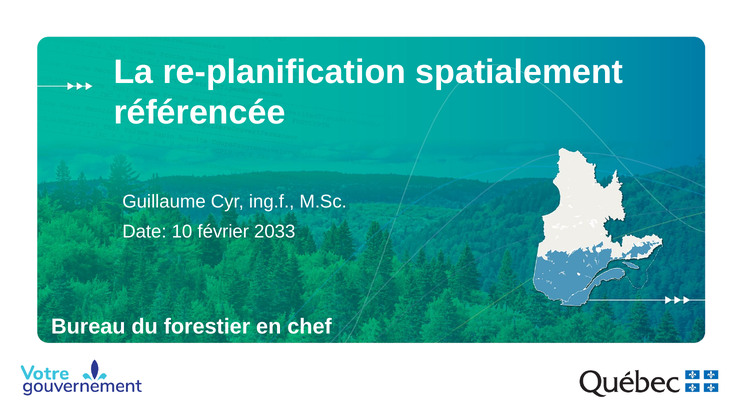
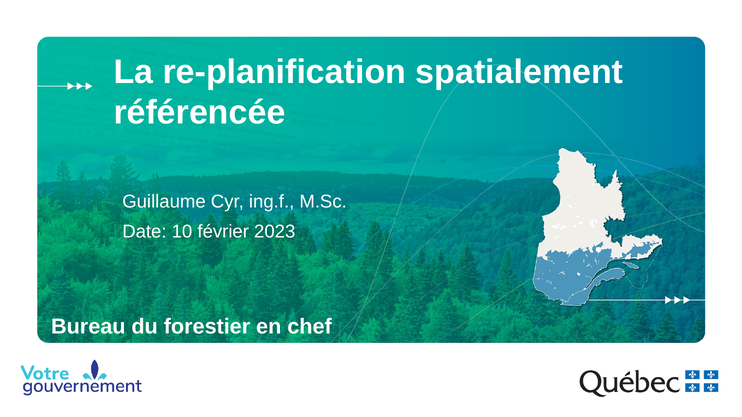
2033: 2033 -> 2023
